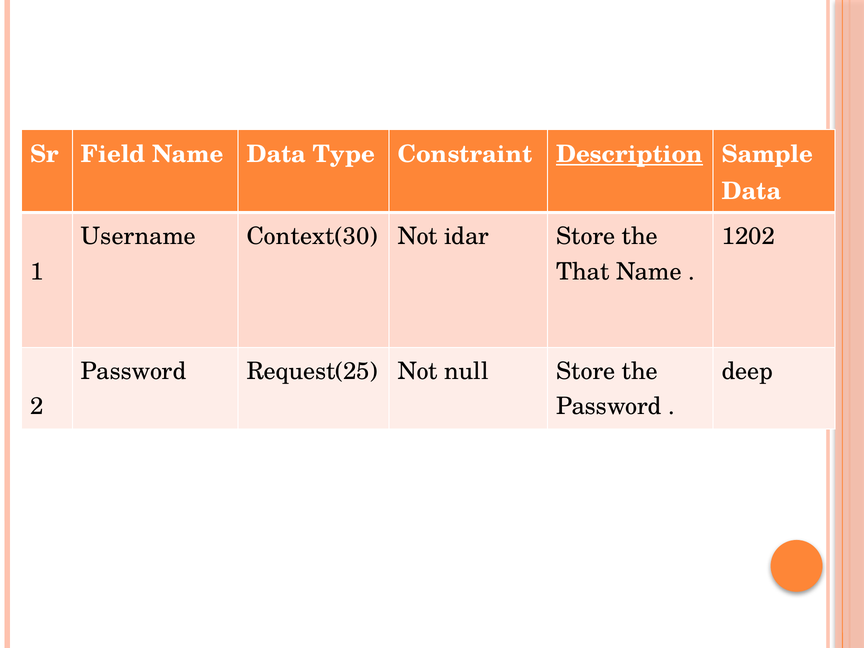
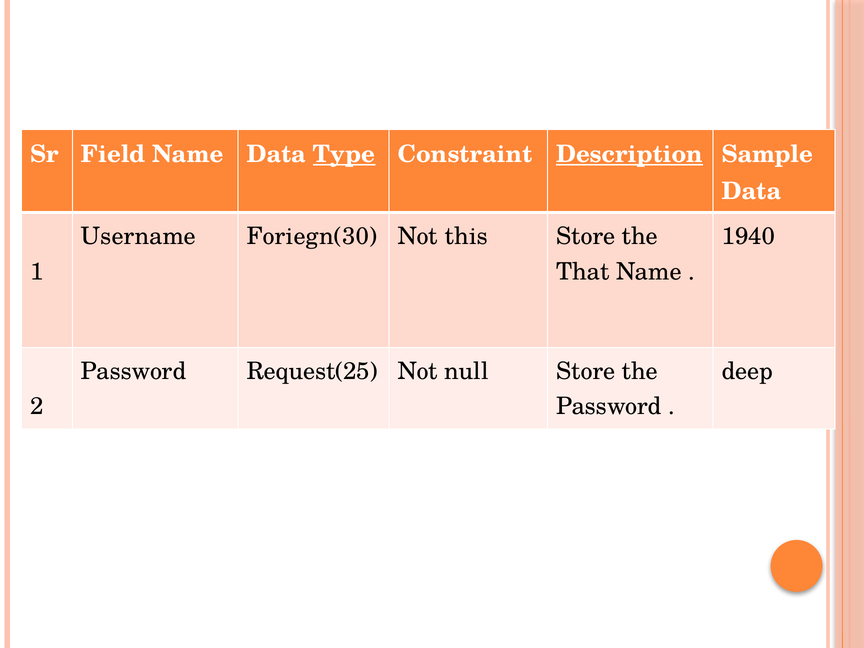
Type underline: none -> present
Context(30: Context(30 -> Foriegn(30
idar: idar -> this
1202: 1202 -> 1940
